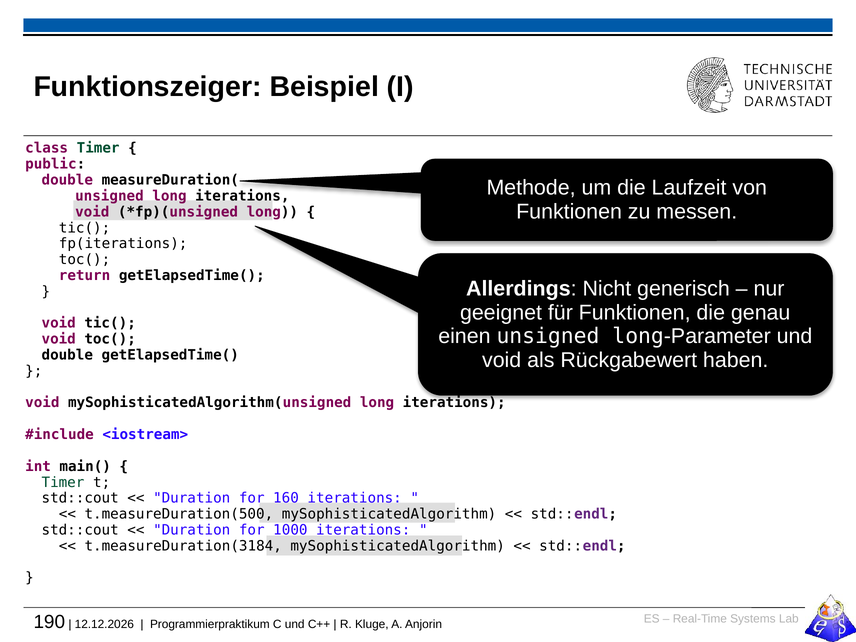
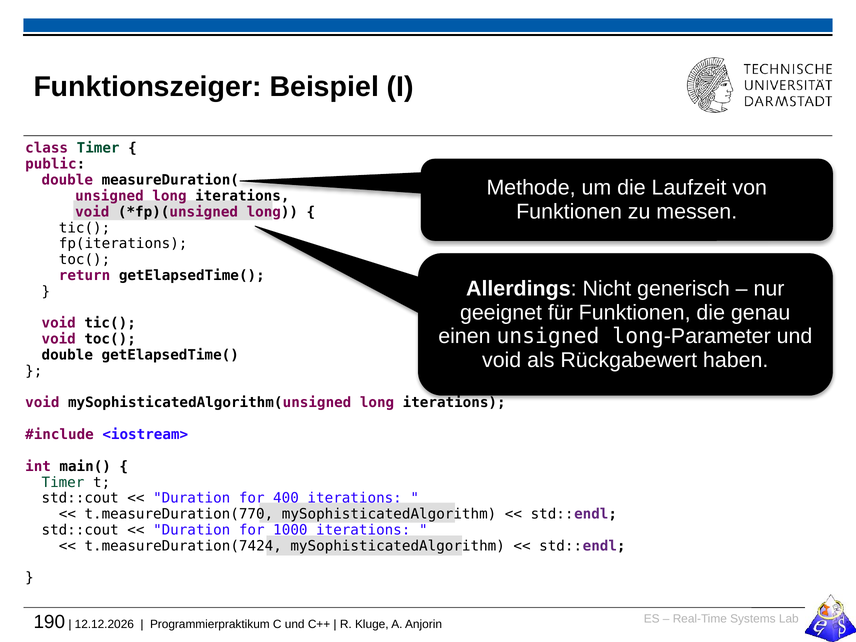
160: 160 -> 400
t.measureDuration(500: t.measureDuration(500 -> t.measureDuration(770
t.measureDuration(3184: t.measureDuration(3184 -> t.measureDuration(7424
